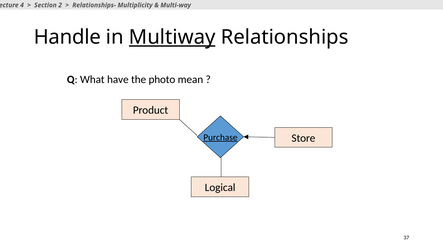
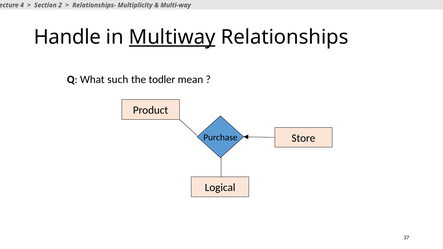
have: have -> such
photo: photo -> todler
Purchase underline: present -> none
